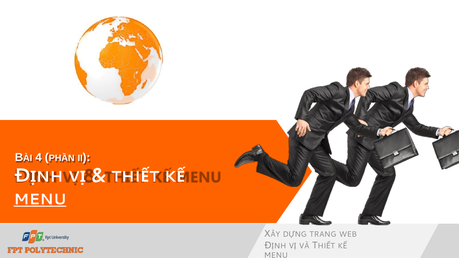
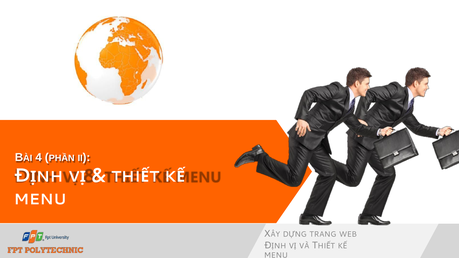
MENU at (40, 200) underline: present -> none
